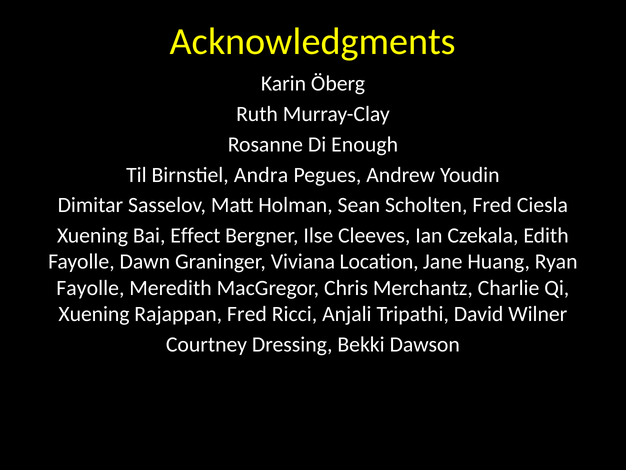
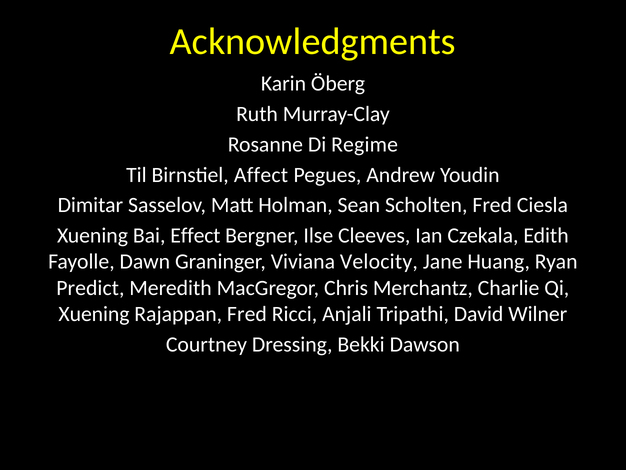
Enough: Enough -> Regime
Andra: Andra -> Affect
Location: Location -> Velocity
Fayolle at (90, 288): Fayolle -> Predict
